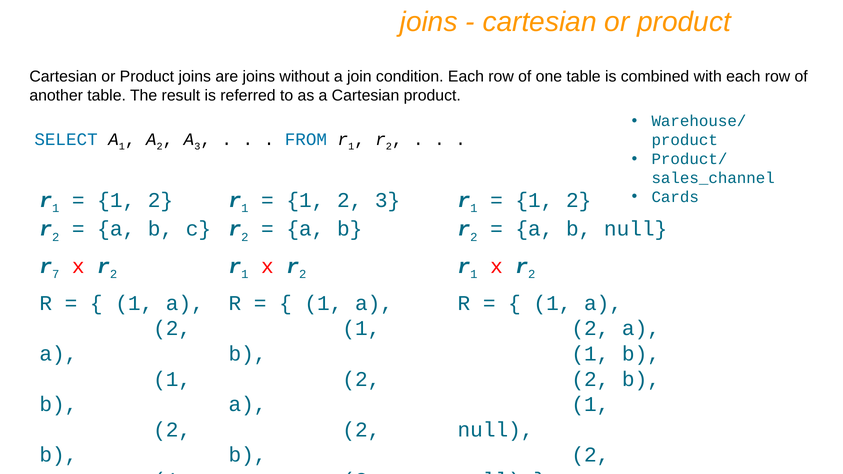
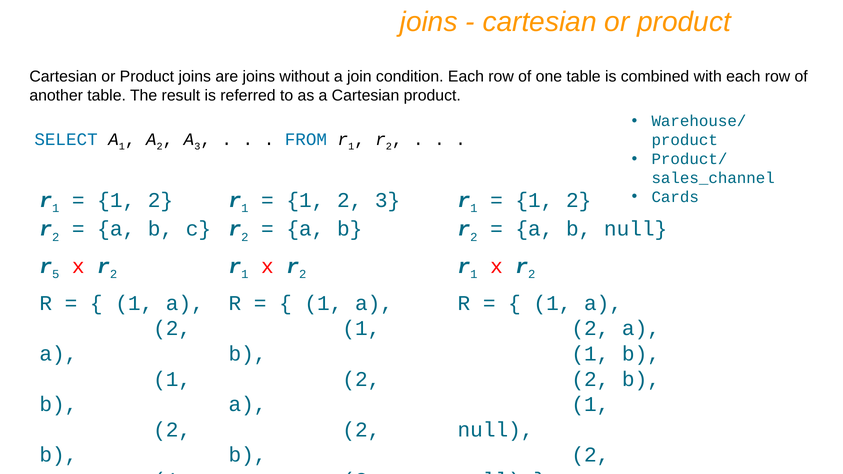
7: 7 -> 5
